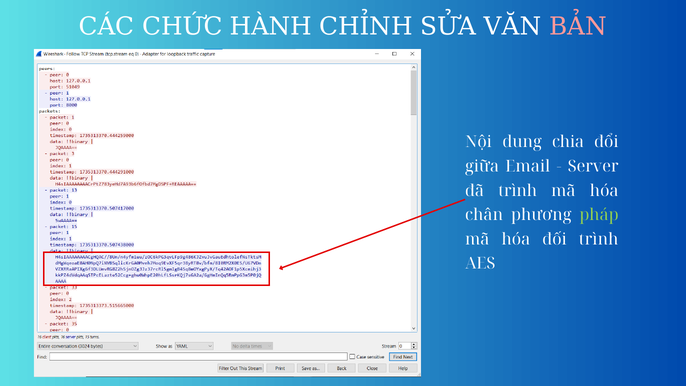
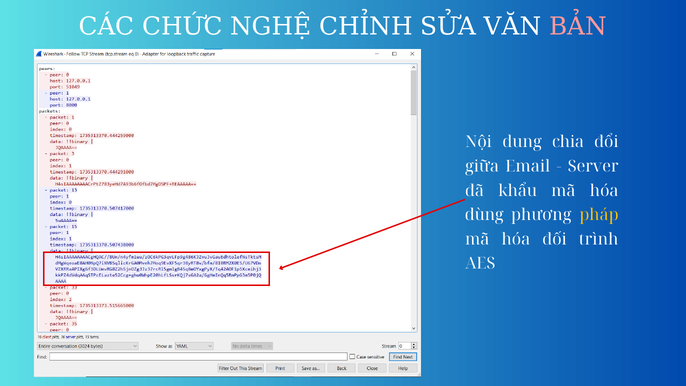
HÀNH: HÀNH -> NGHỆ
đã trình: trình -> khẩu
chân: chân -> dùng
pháp colour: light green -> yellow
